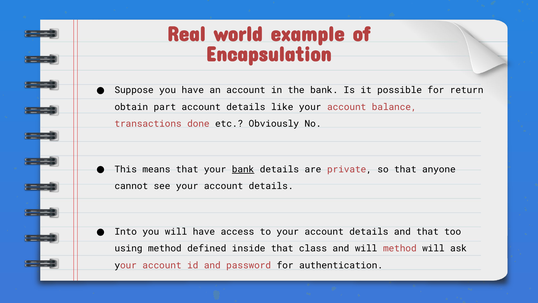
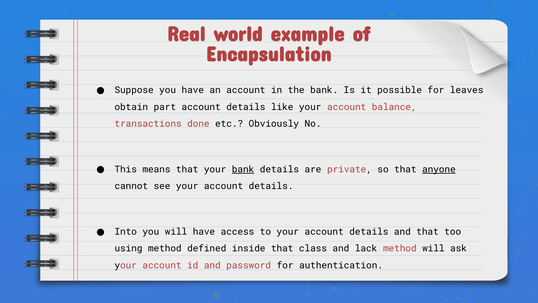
return: return -> leaves
anyone underline: none -> present
and will: will -> lack
